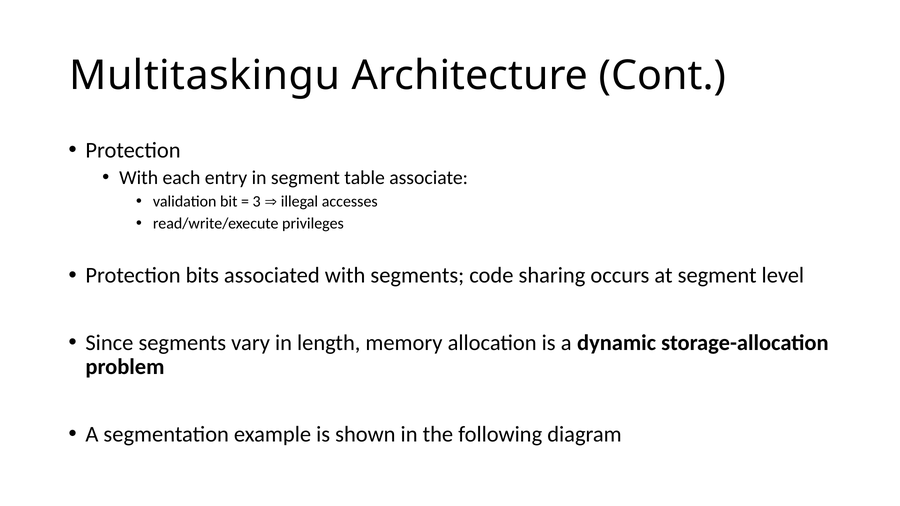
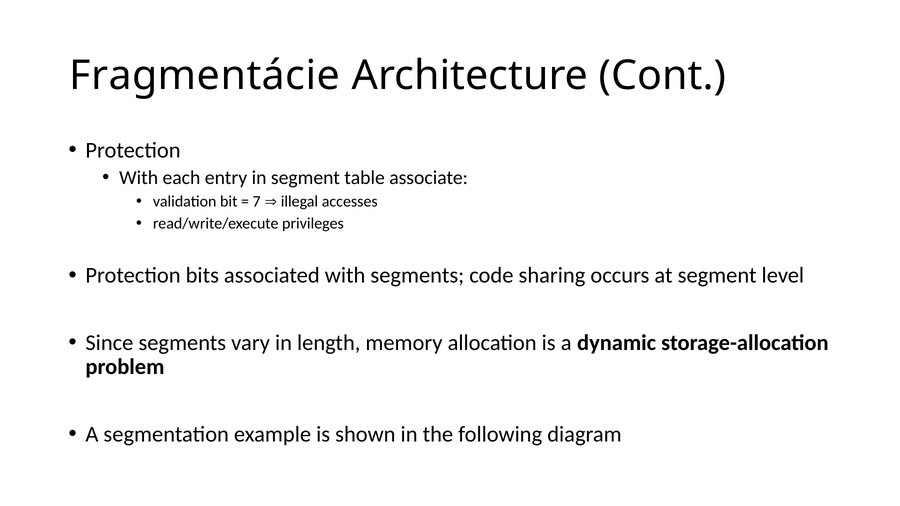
Multitaskingu: Multitaskingu -> Fragmentácie
3: 3 -> 7
